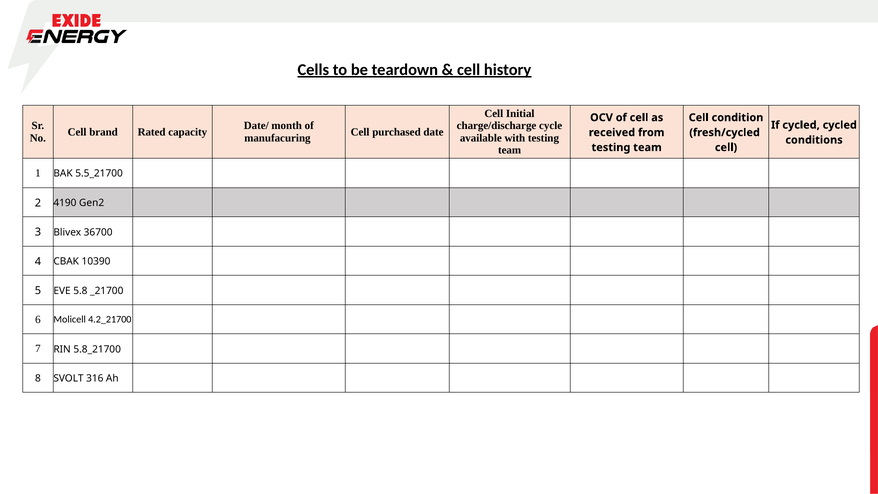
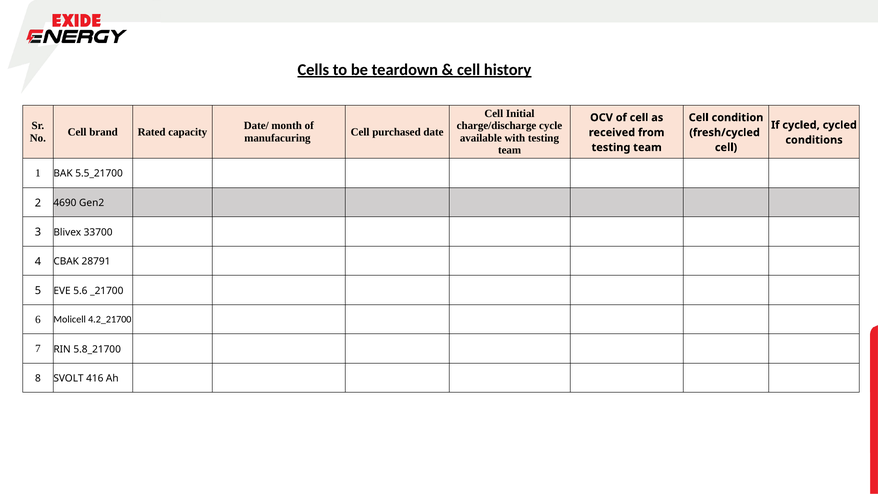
4190: 4190 -> 4690
36700: 36700 -> 33700
10390: 10390 -> 28791
5.8: 5.8 -> 5.6
316: 316 -> 416
